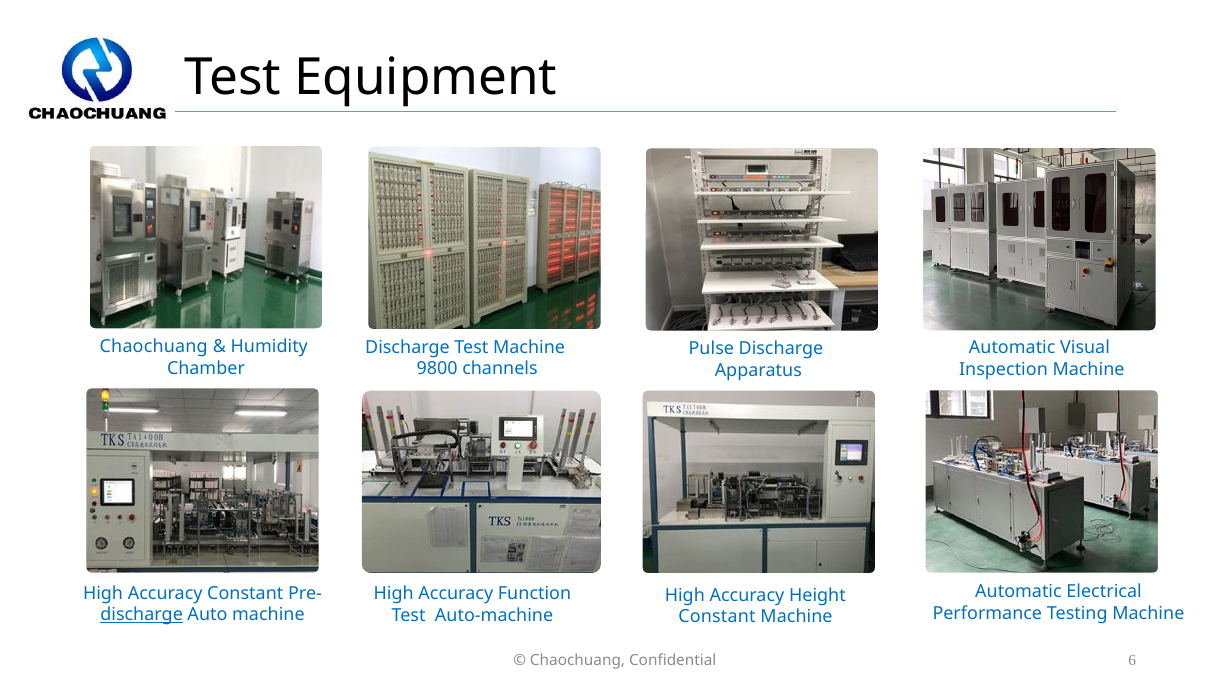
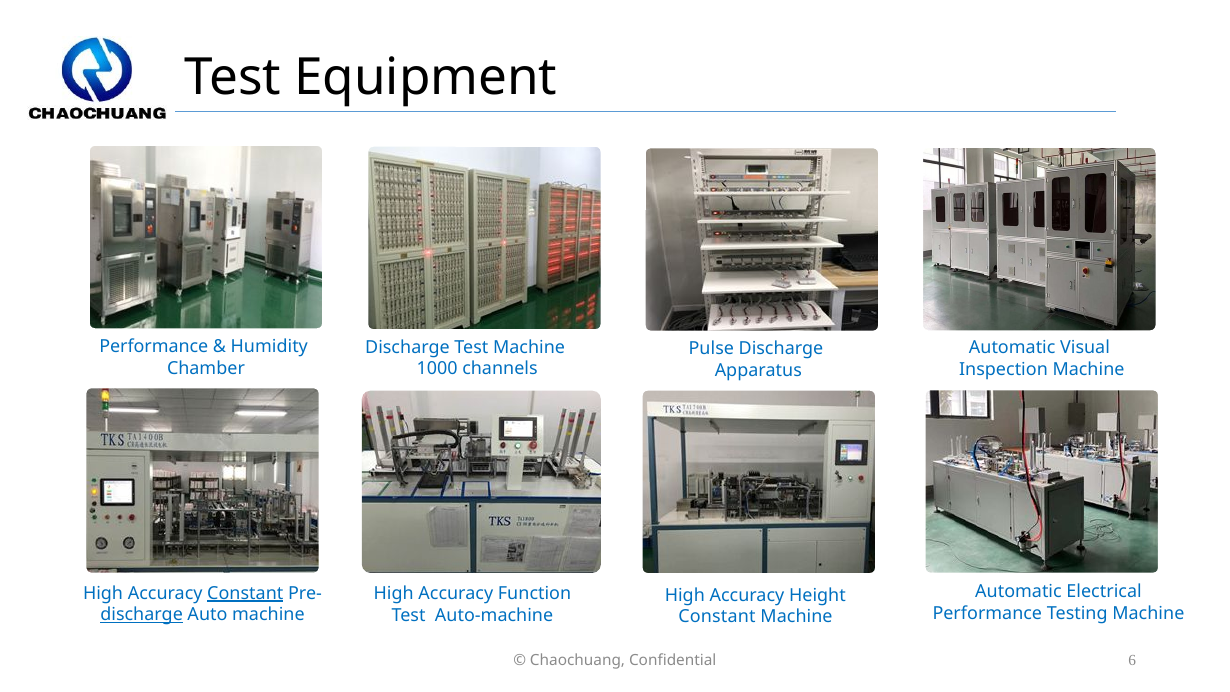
Chaochuang at (154, 347): Chaochuang -> Performance
9800: 9800 -> 1000
Constant at (245, 593) underline: none -> present
